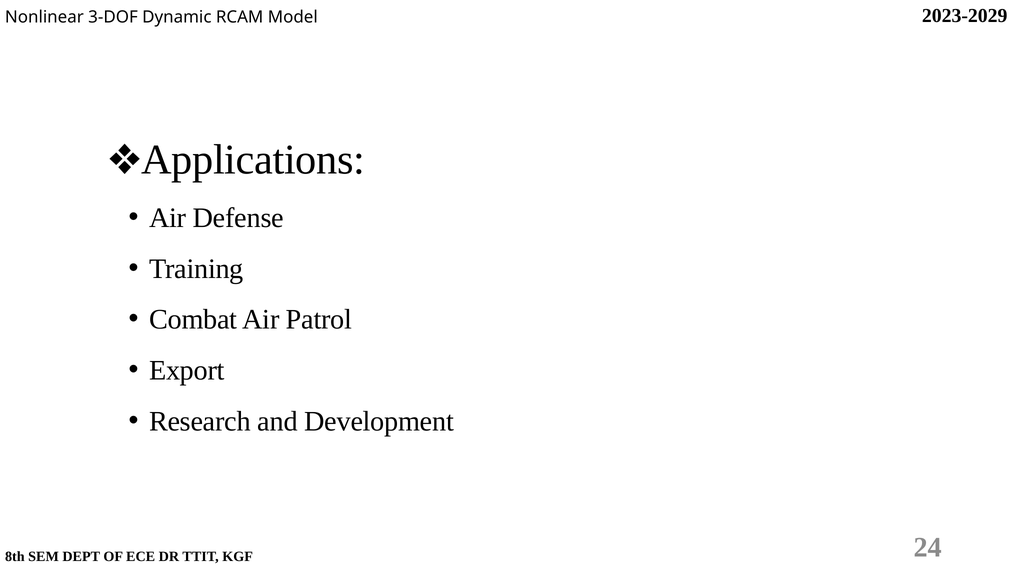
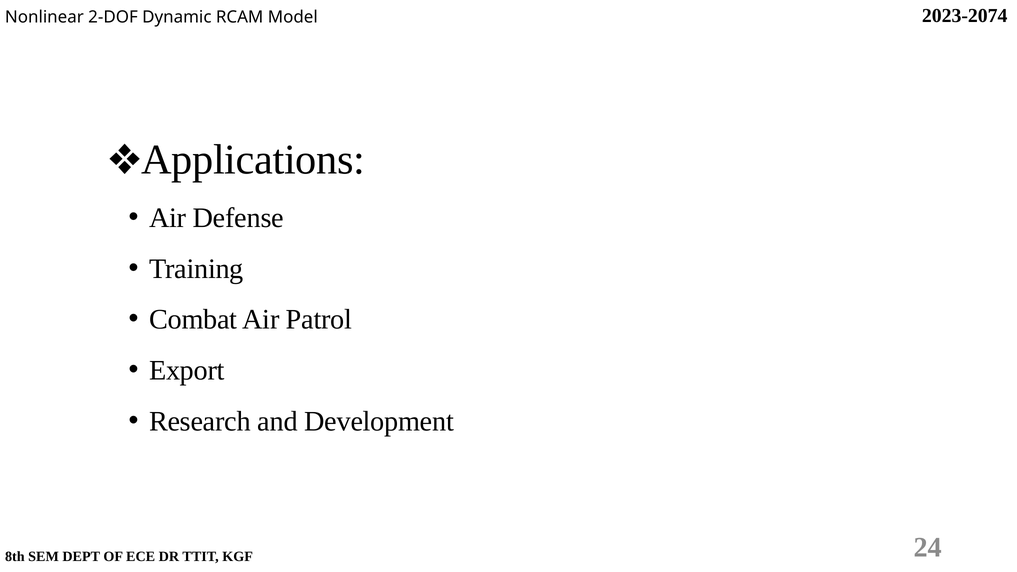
3-DOF: 3-DOF -> 2-DOF
2023-2029: 2023-2029 -> 2023-2074
